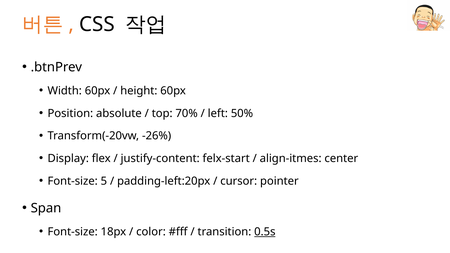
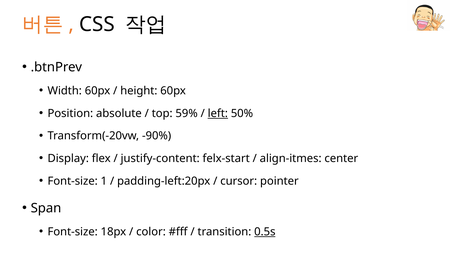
70%: 70% -> 59%
left underline: none -> present
-26%: -26% -> -90%
5: 5 -> 1
